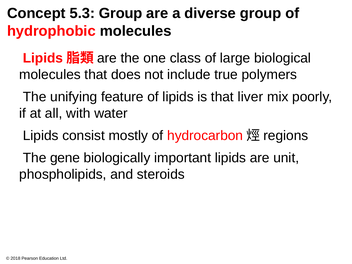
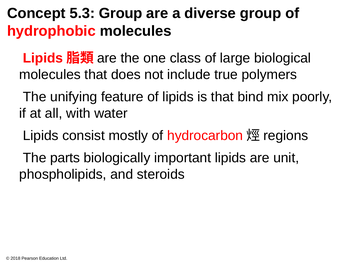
liver: liver -> bind
gene: gene -> parts
